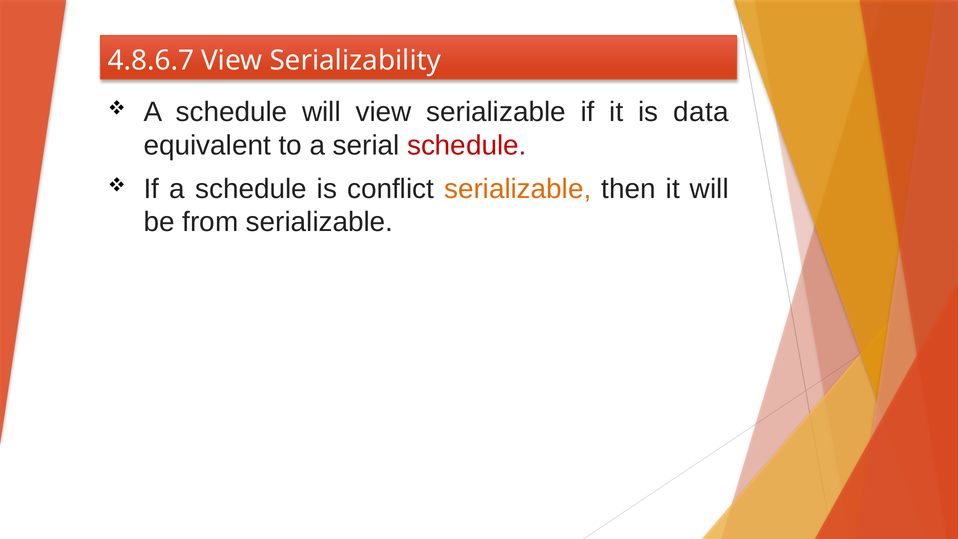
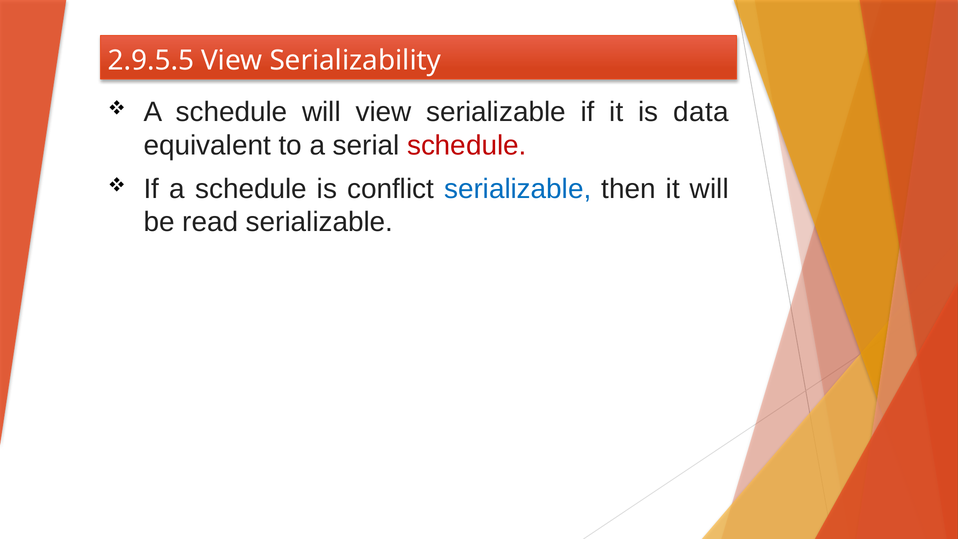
4.8.6.7: 4.8.6.7 -> 2.9.5.5
serializable at (518, 189) colour: orange -> blue
from: from -> read
